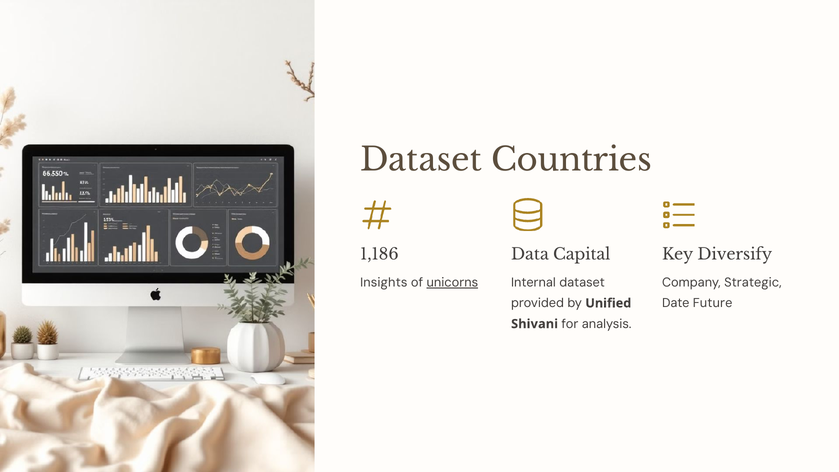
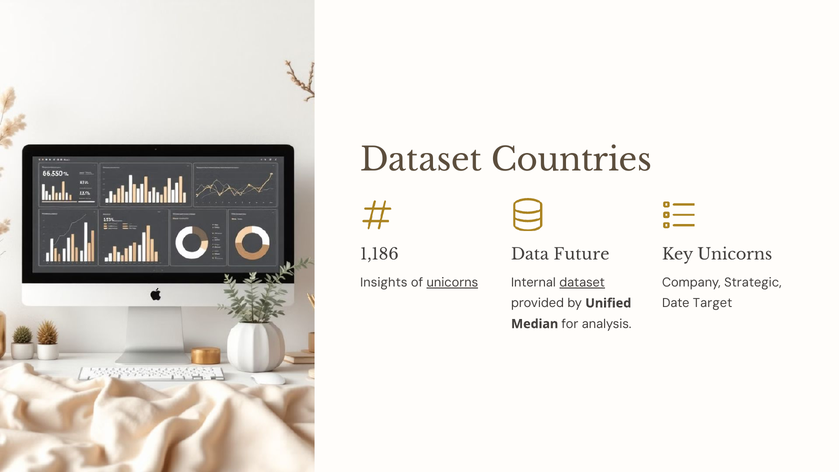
Capital: Capital -> Future
Key Diversify: Diversify -> Unicorns
dataset at (582, 282) underline: none -> present
Future: Future -> Target
Shivani: Shivani -> Median
